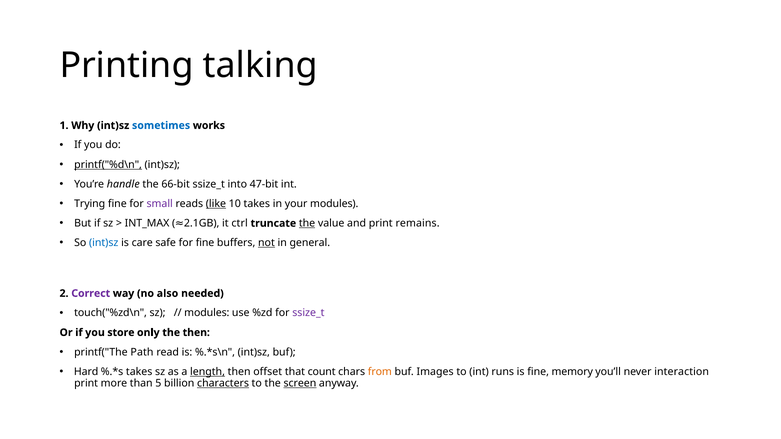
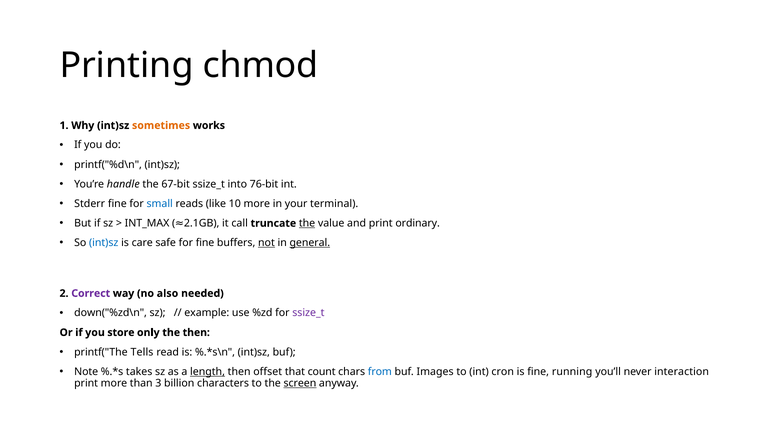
talking: talking -> chmod
sometimes colour: blue -> orange
printf("%d\n underline: present -> none
66-bit: 66-bit -> 67-bit
47-bit: 47-bit -> 76-bit
Trying: Trying -> Stderr
small colour: purple -> blue
like underline: present -> none
10 takes: takes -> more
your modules: modules -> terminal
ctrl: ctrl -> call
remains: remains -> ordinary
general underline: none -> present
touch("%zd\n: touch("%zd\n -> down("%zd\n
modules at (207, 313): modules -> example
Path: Path -> Tells
Hard: Hard -> Note
from colour: orange -> blue
runs: runs -> cron
memory: memory -> running
5: 5 -> 3
characters underline: present -> none
